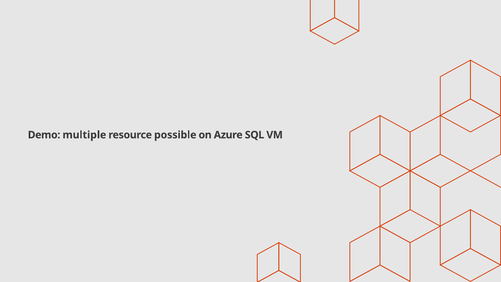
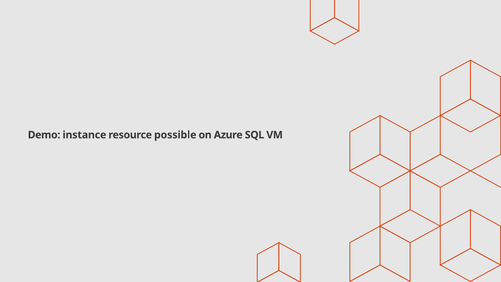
multiple: multiple -> instance
